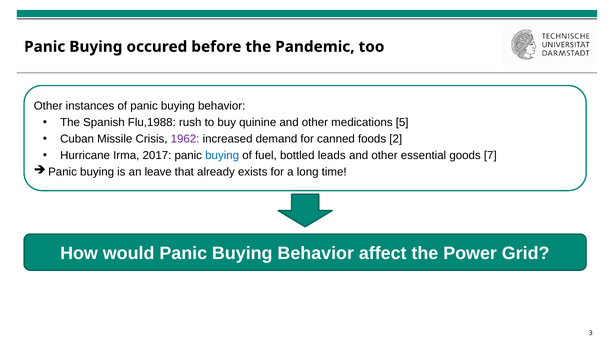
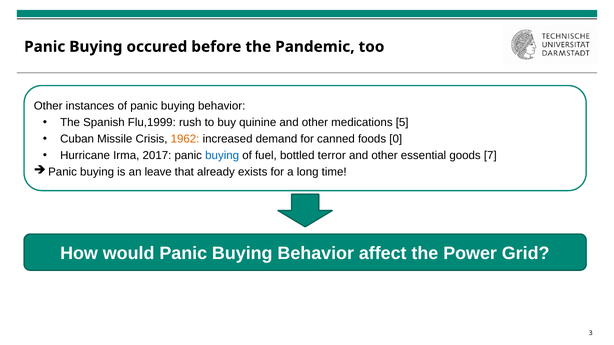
Flu,1988: Flu,1988 -> Flu,1999
1962 colour: purple -> orange
2: 2 -> 0
leads: leads -> terror
